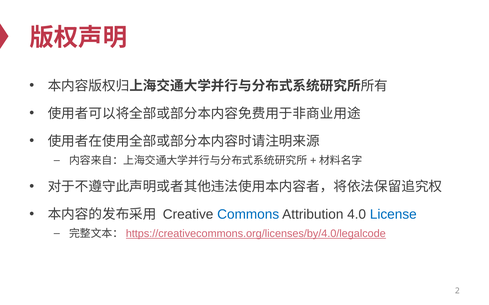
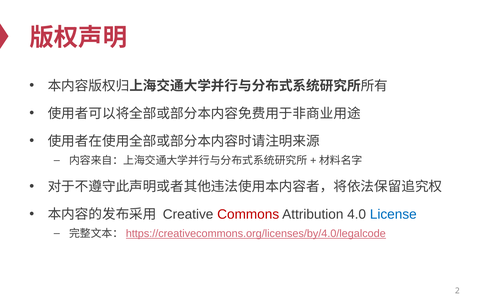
Commons colour: blue -> red
